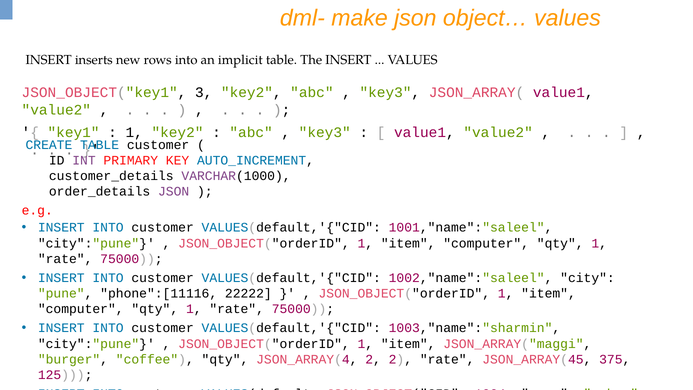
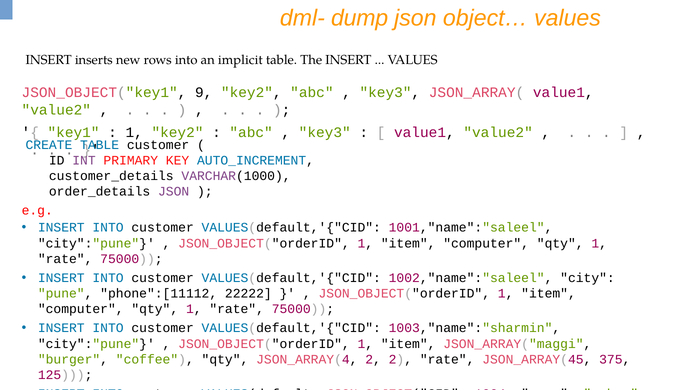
make: make -> dump
3: 3 -> 9
phone":[11116: phone":[11116 -> phone":[11112
